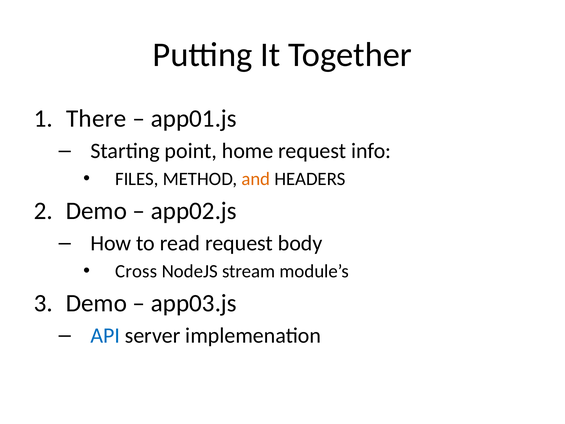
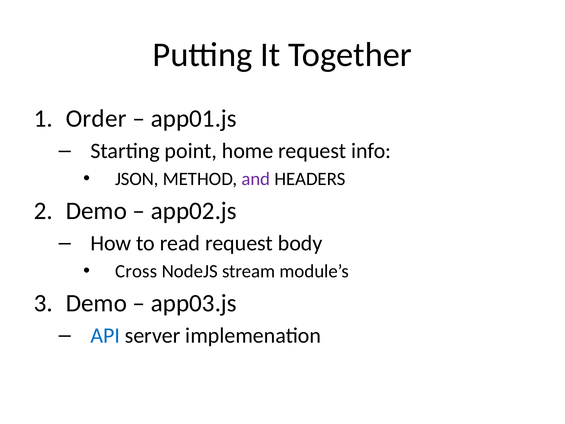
There: There -> Order
FILES: FILES -> JSON
and colour: orange -> purple
